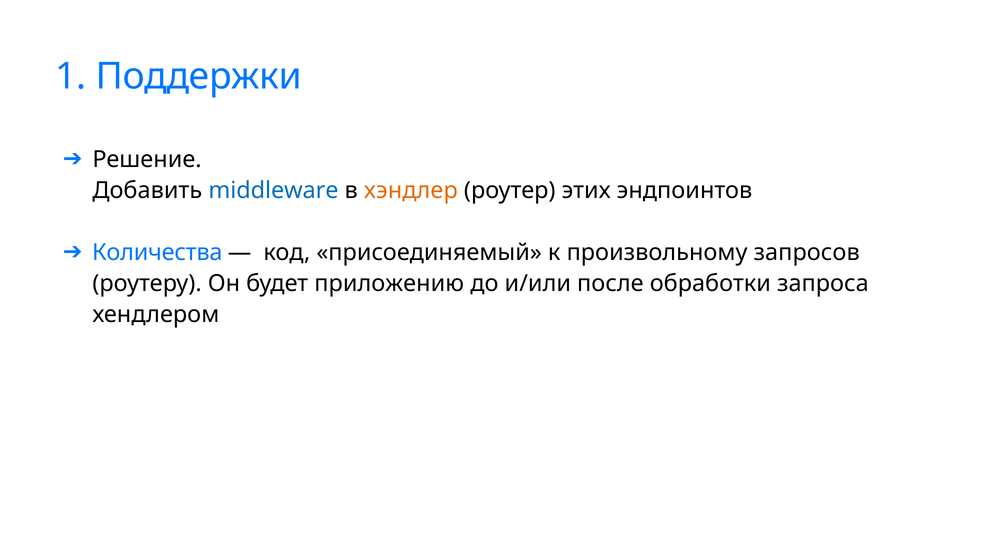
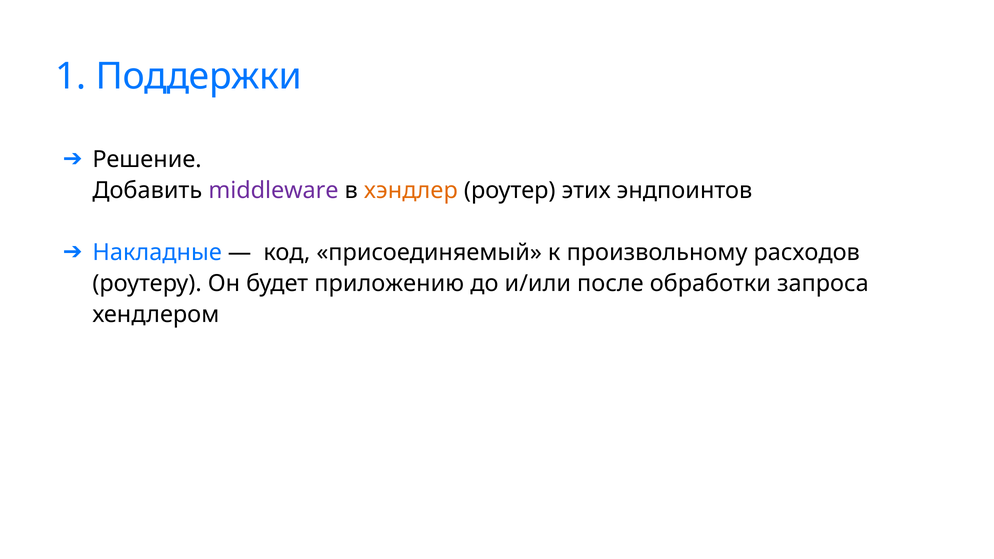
middleware colour: blue -> purple
Количества: Количества -> Накладные
запросов: запросов -> расходов
